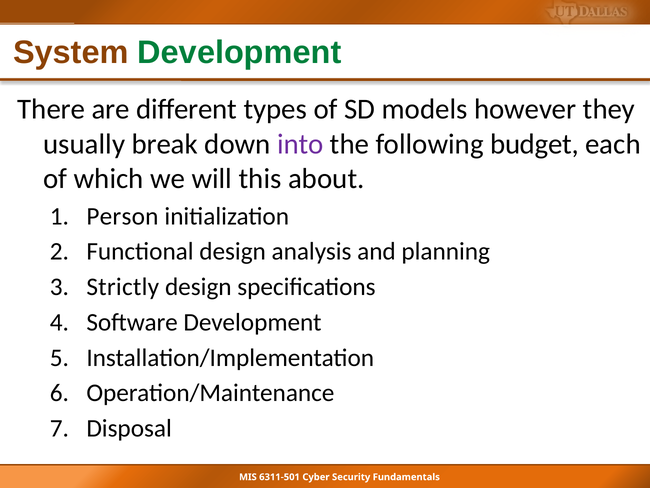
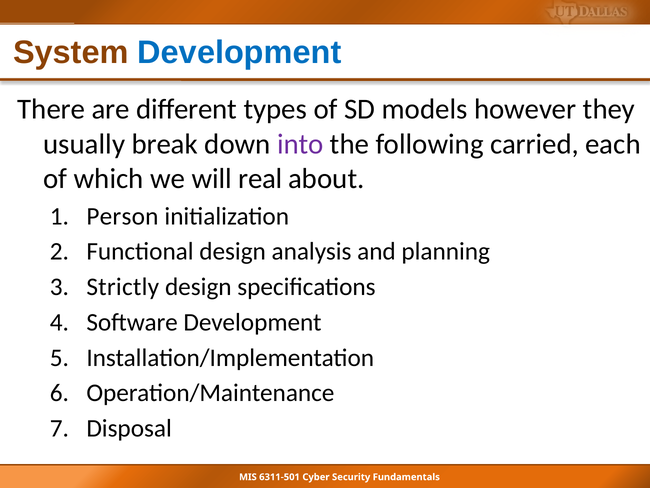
Development at (239, 52) colour: green -> blue
budget: budget -> carried
this: this -> real
